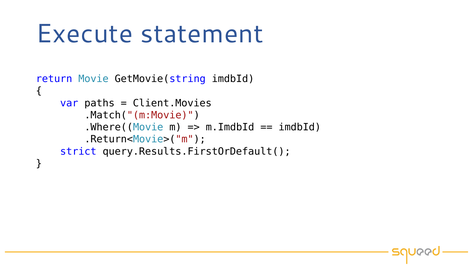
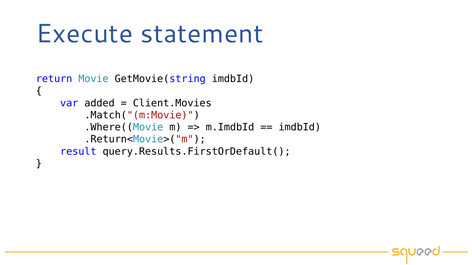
paths: paths -> added
strict: strict -> result
